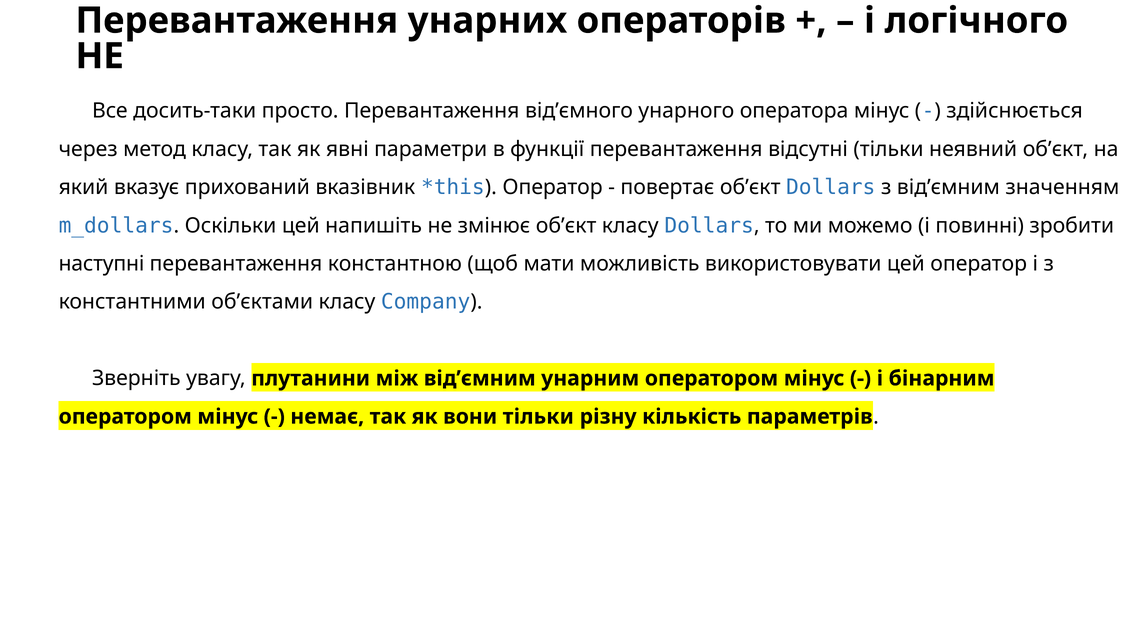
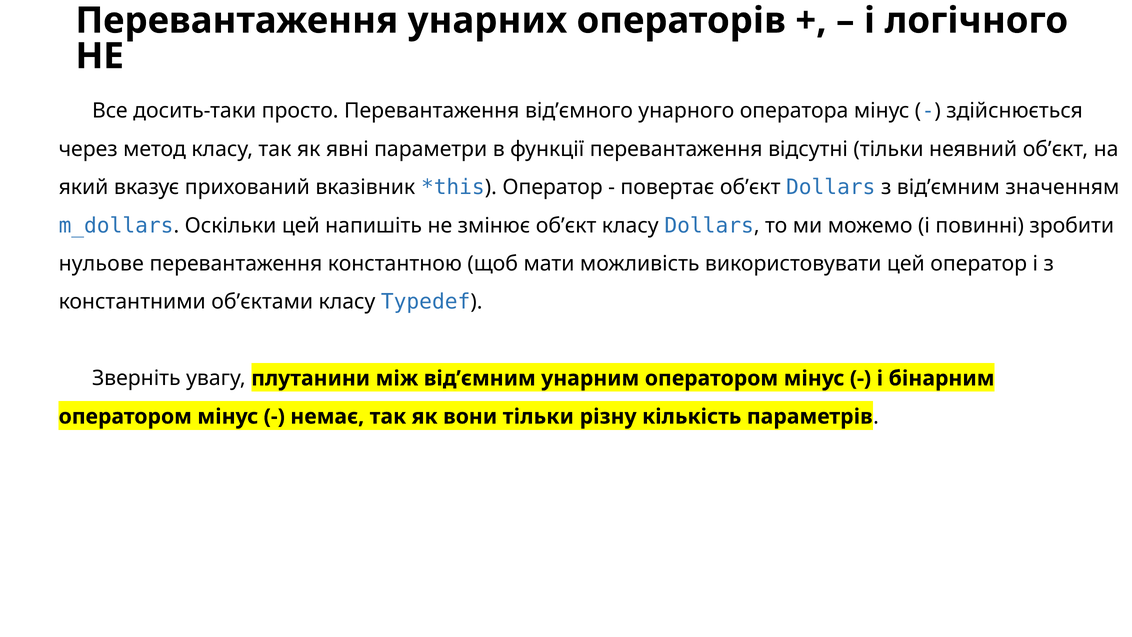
наступні: наступні -> нульове
Company: Company -> Typedef
